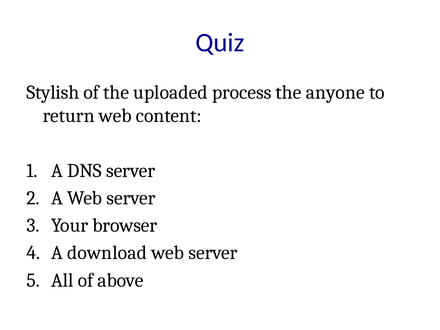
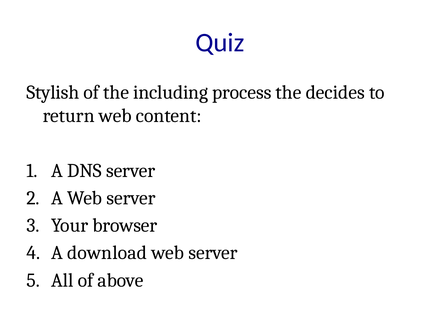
uploaded: uploaded -> including
anyone: anyone -> decides
